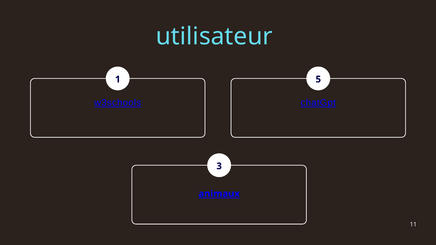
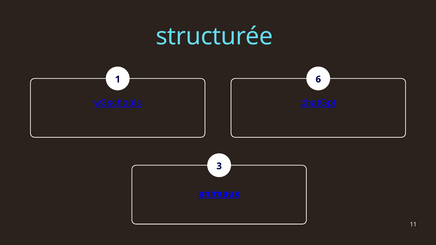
utilisateur: utilisateur -> structurée
5: 5 -> 6
